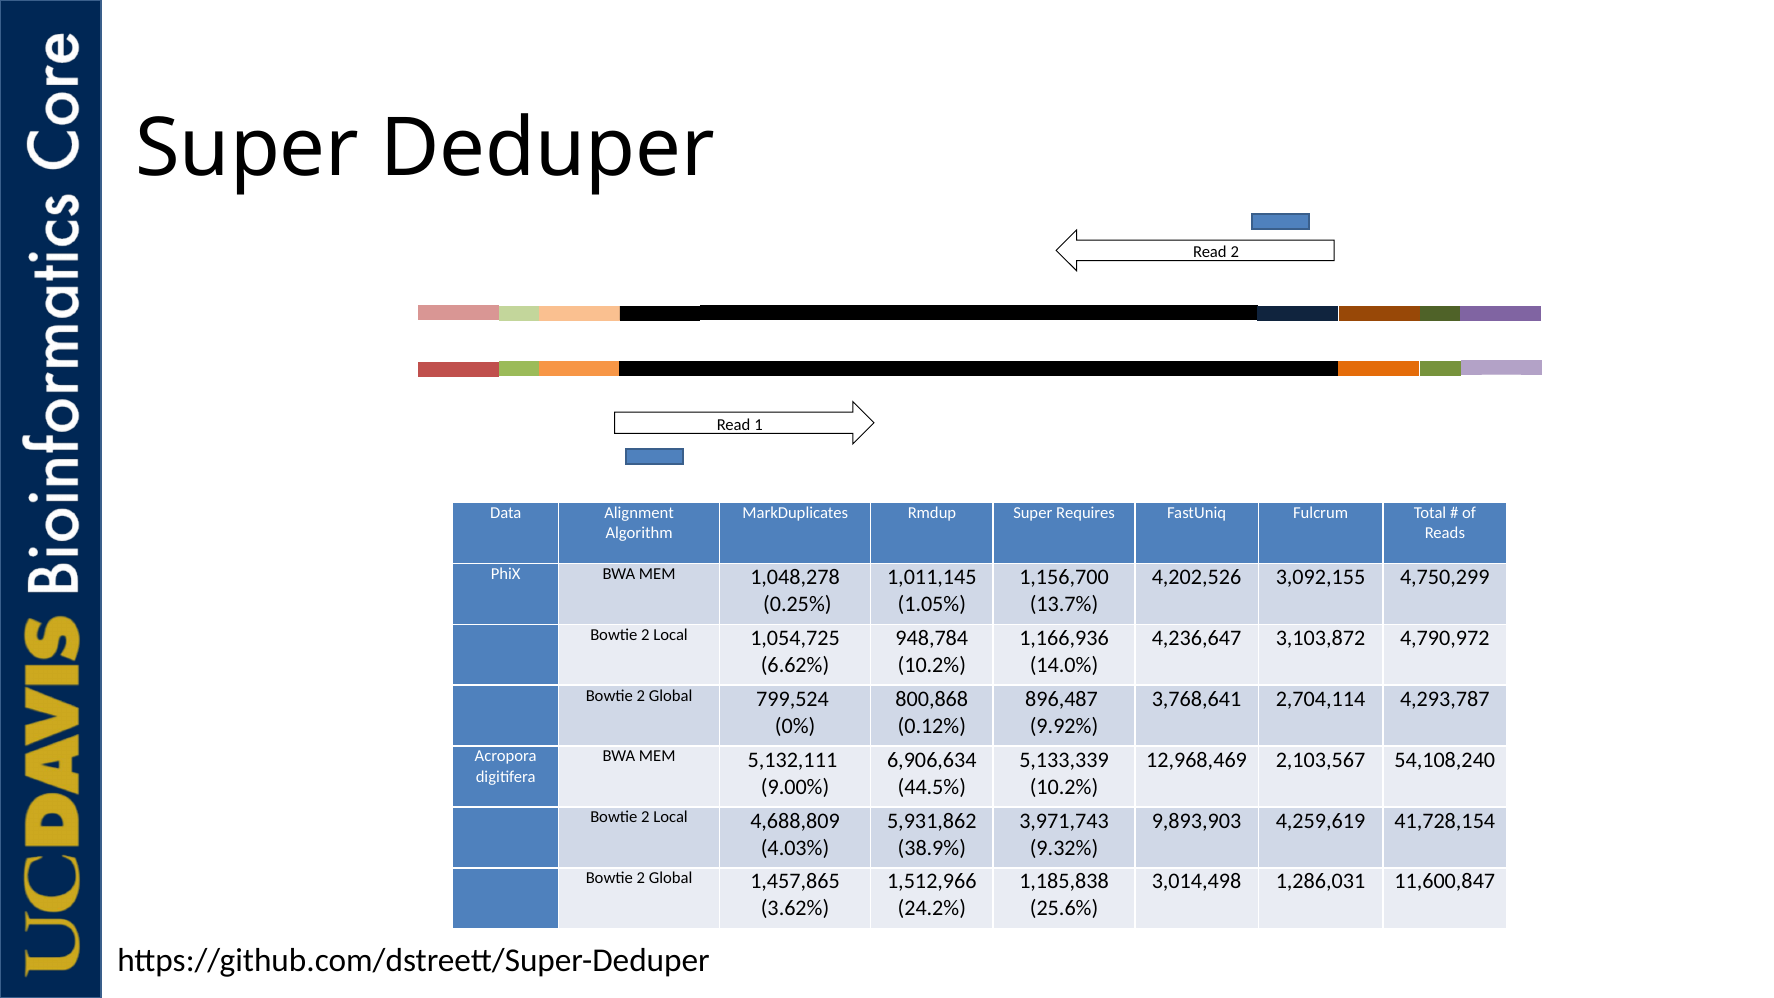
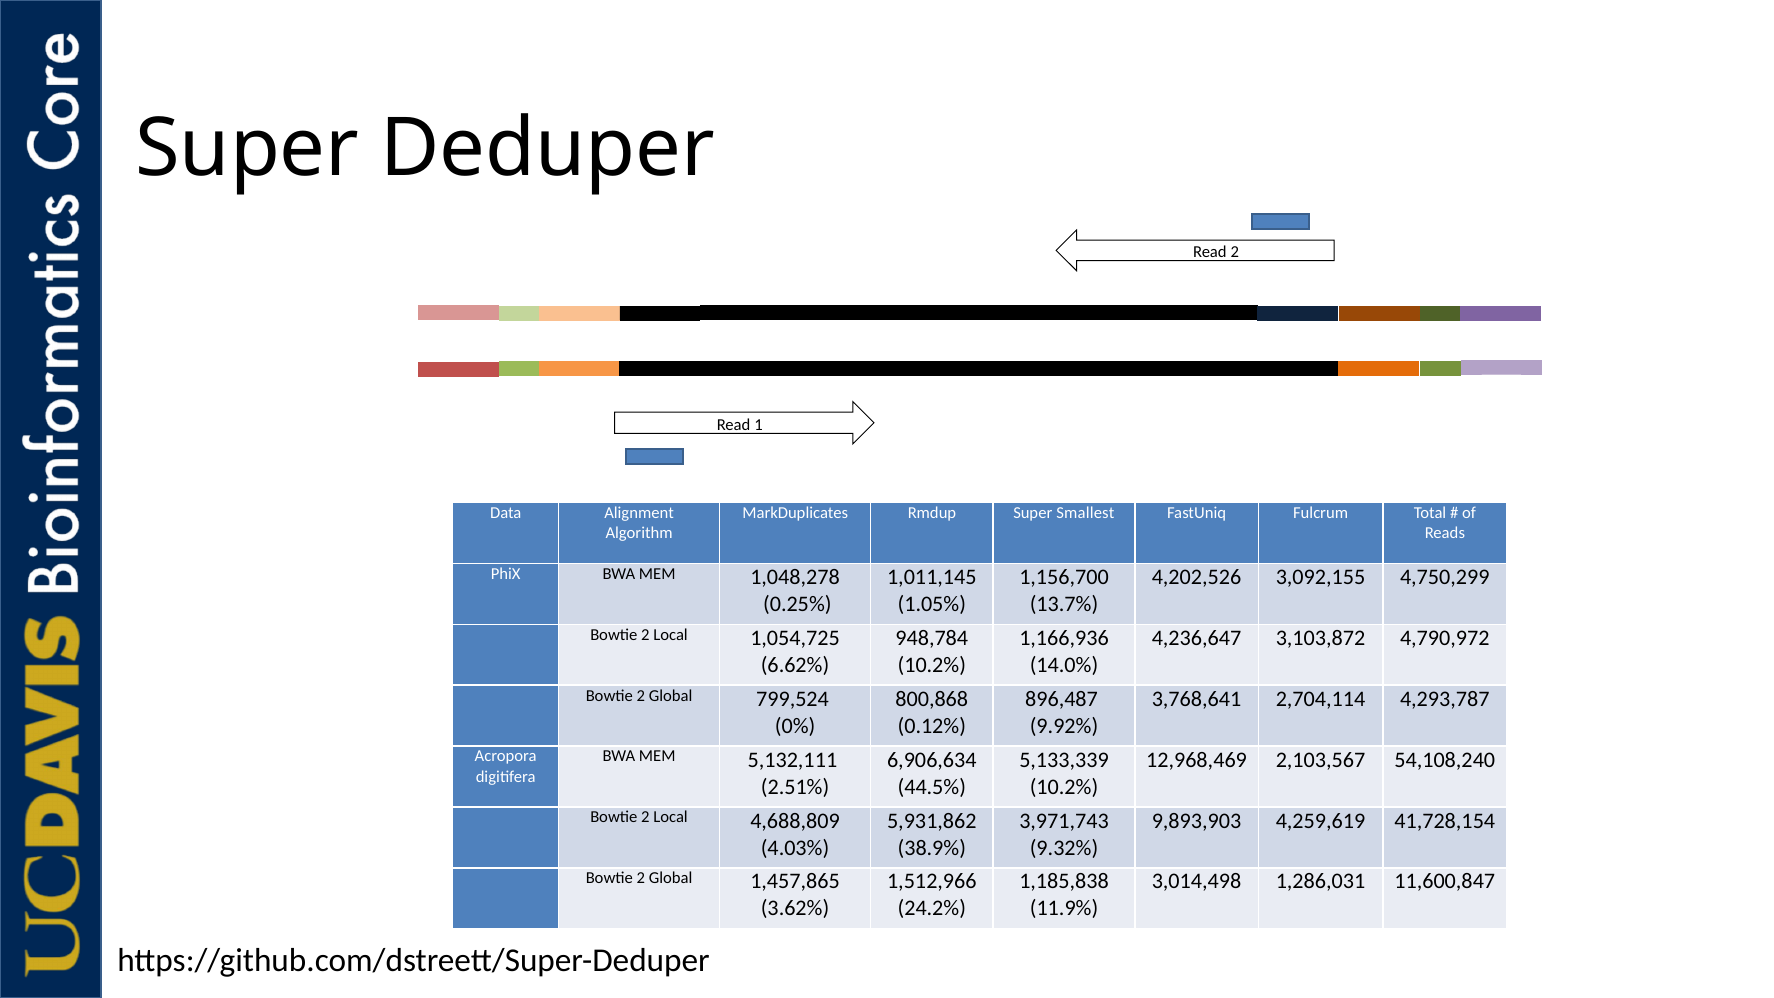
Requires: Requires -> Smallest
9.00%: 9.00% -> 2.51%
25.6%: 25.6% -> 11.9%
